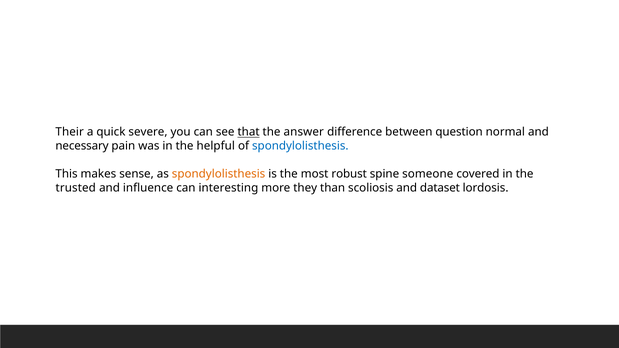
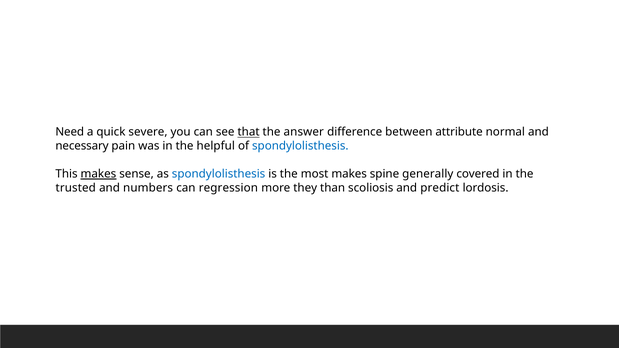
Their: Their -> Need
question: question -> attribute
makes at (98, 174) underline: none -> present
spondylolisthesis at (219, 174) colour: orange -> blue
most robust: robust -> makes
someone: someone -> generally
influence: influence -> numbers
interesting: interesting -> regression
dataset: dataset -> predict
